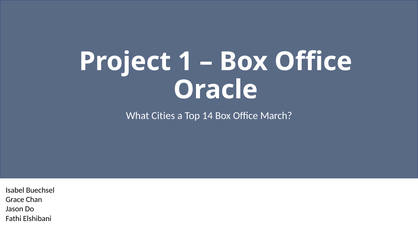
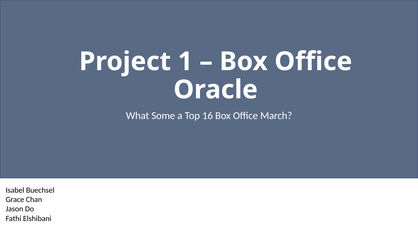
Cities: Cities -> Some
14: 14 -> 16
